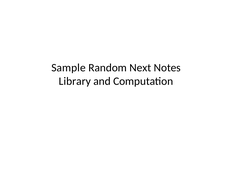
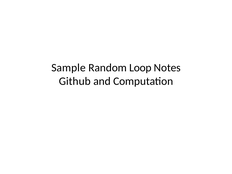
Next: Next -> Loop
Library: Library -> Github
